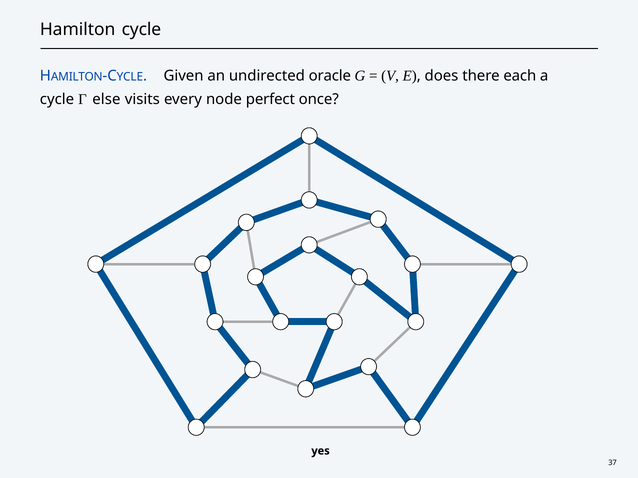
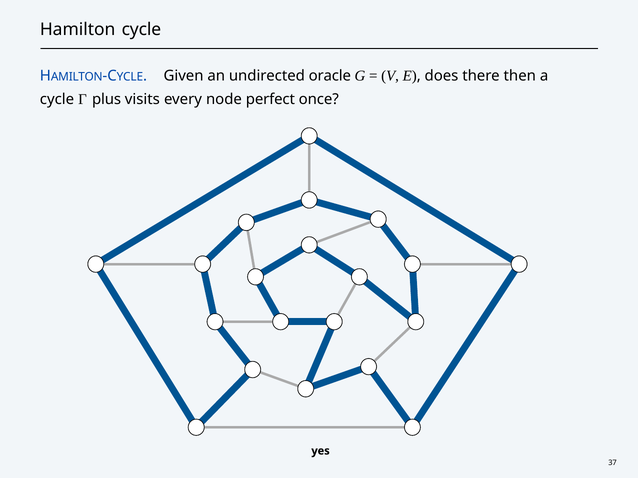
each: each -> then
else: else -> plus
